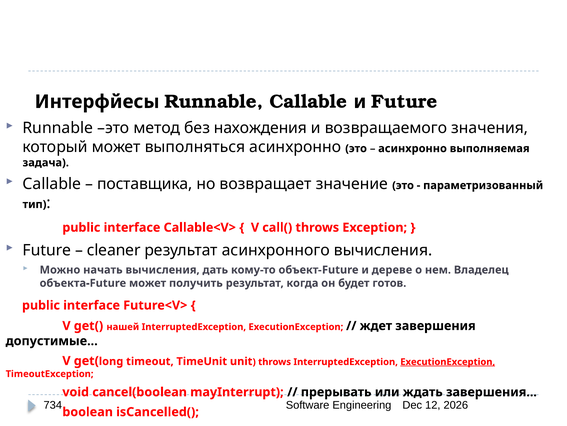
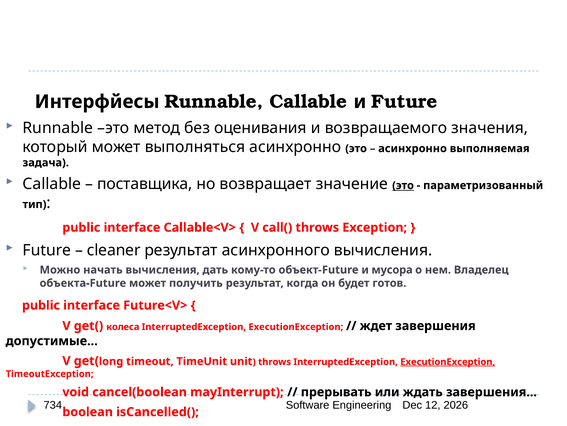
нахождения: нахождения -> оценивания
это at (403, 185) underline: none -> present
дереве: дереве -> мусора
нашей: нашей -> колеса
